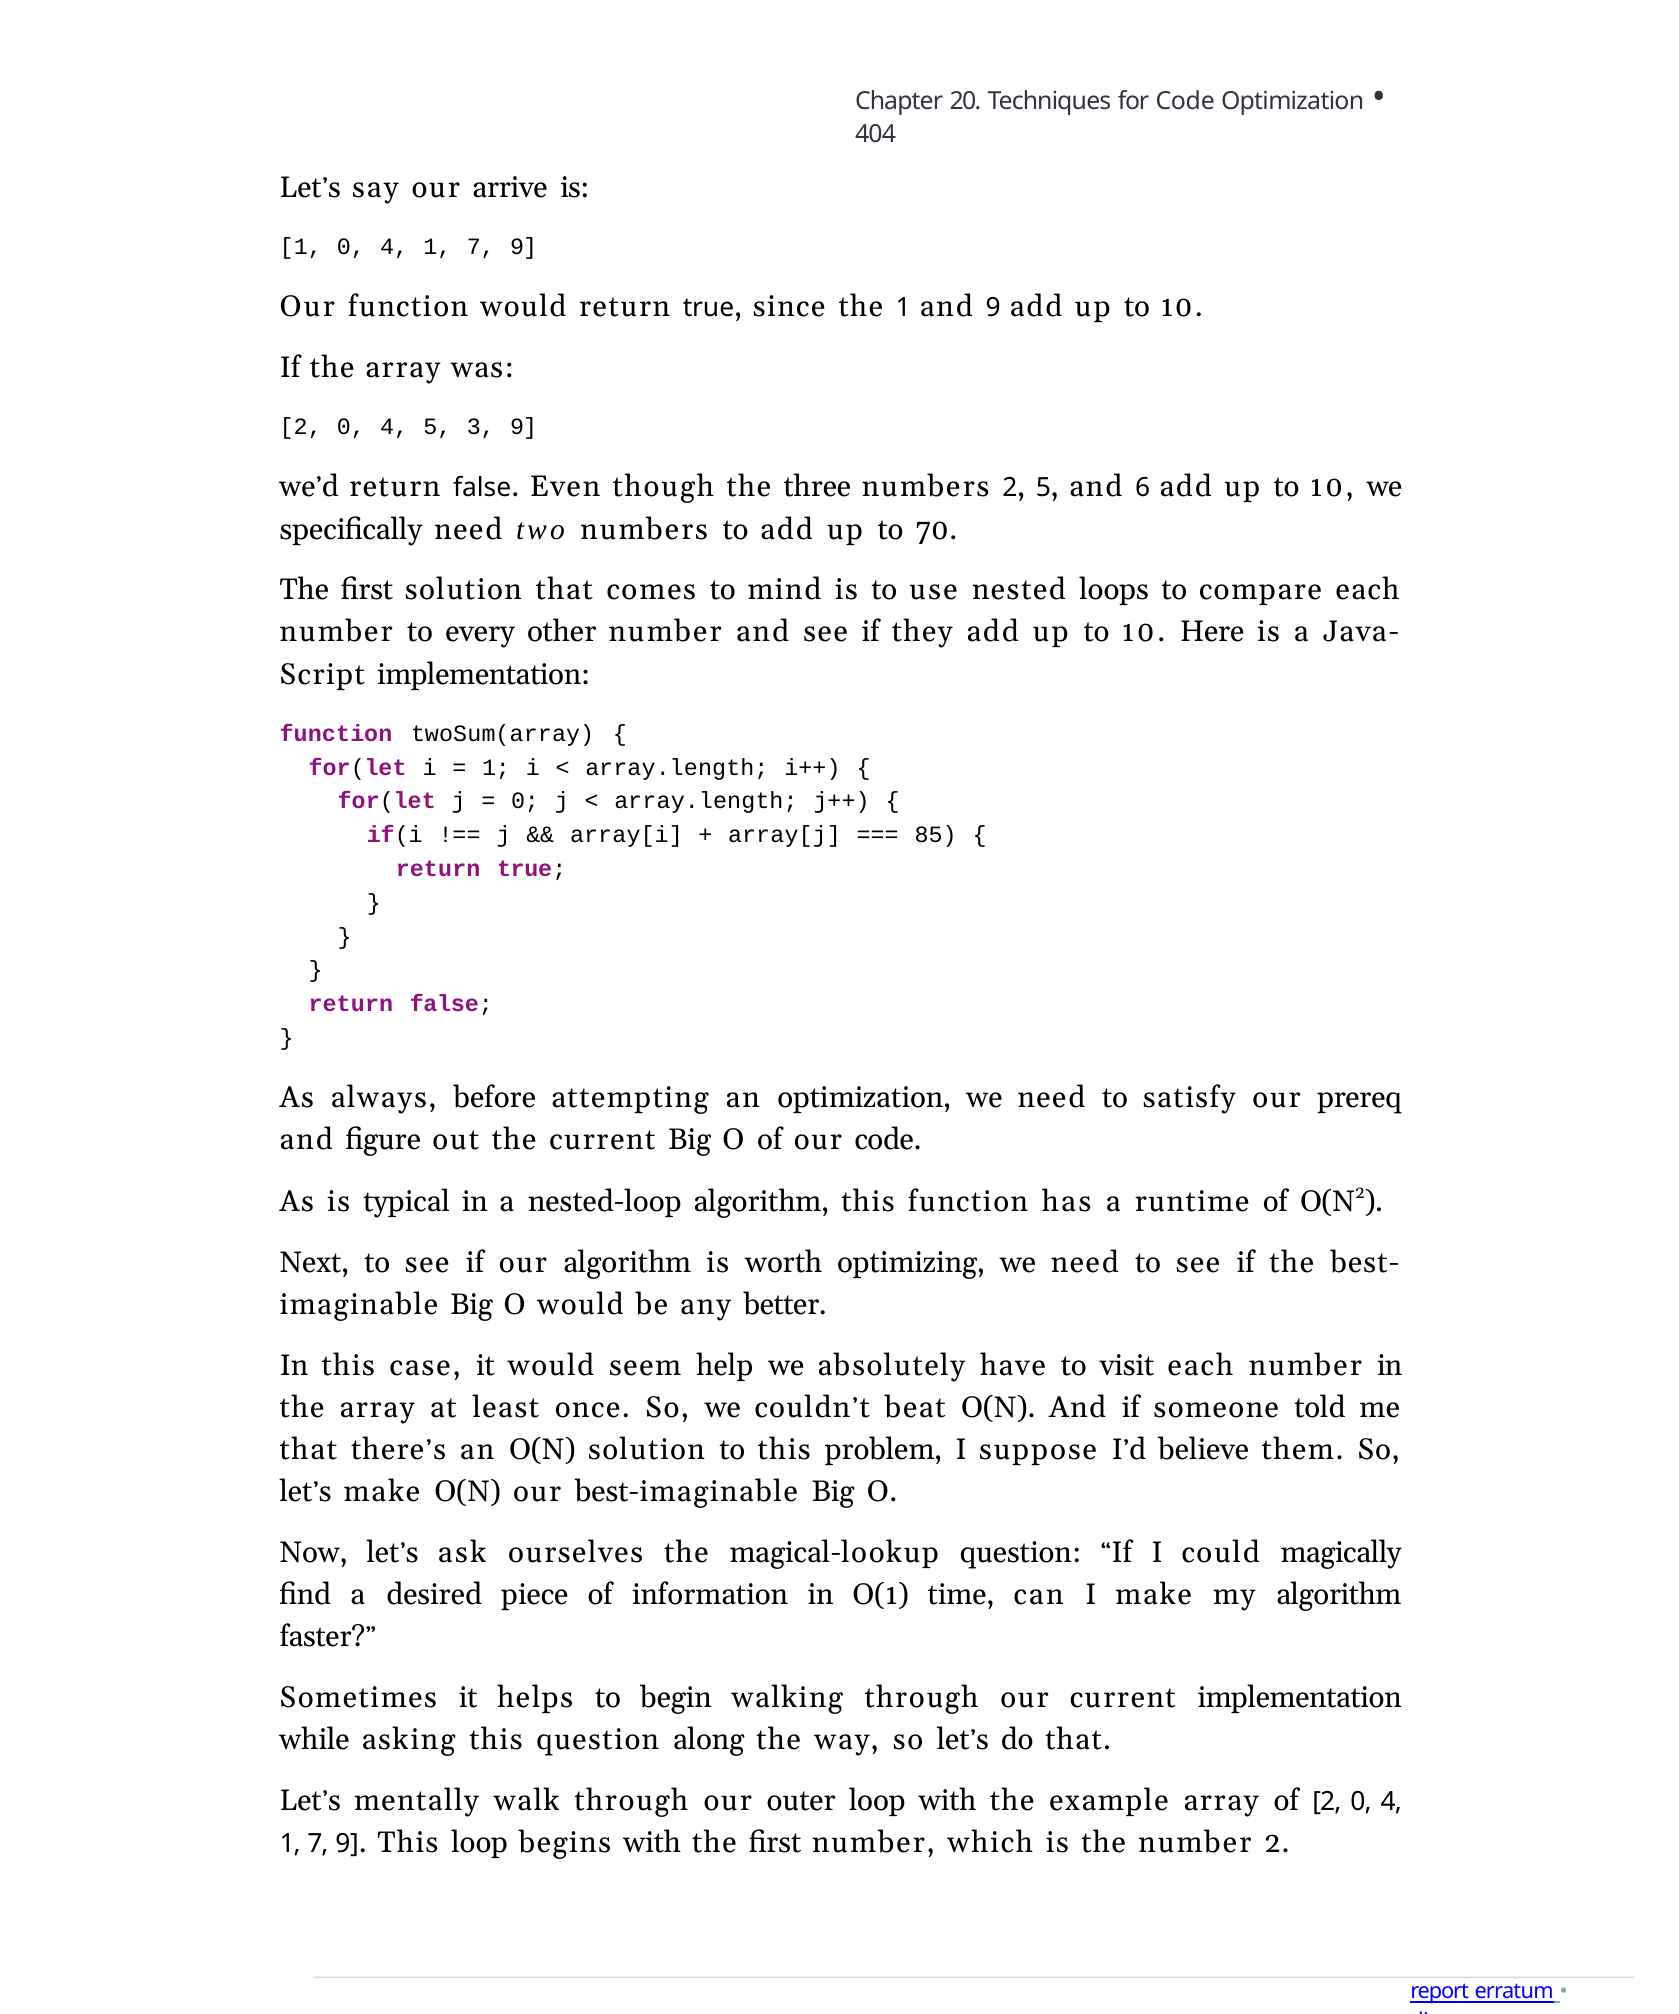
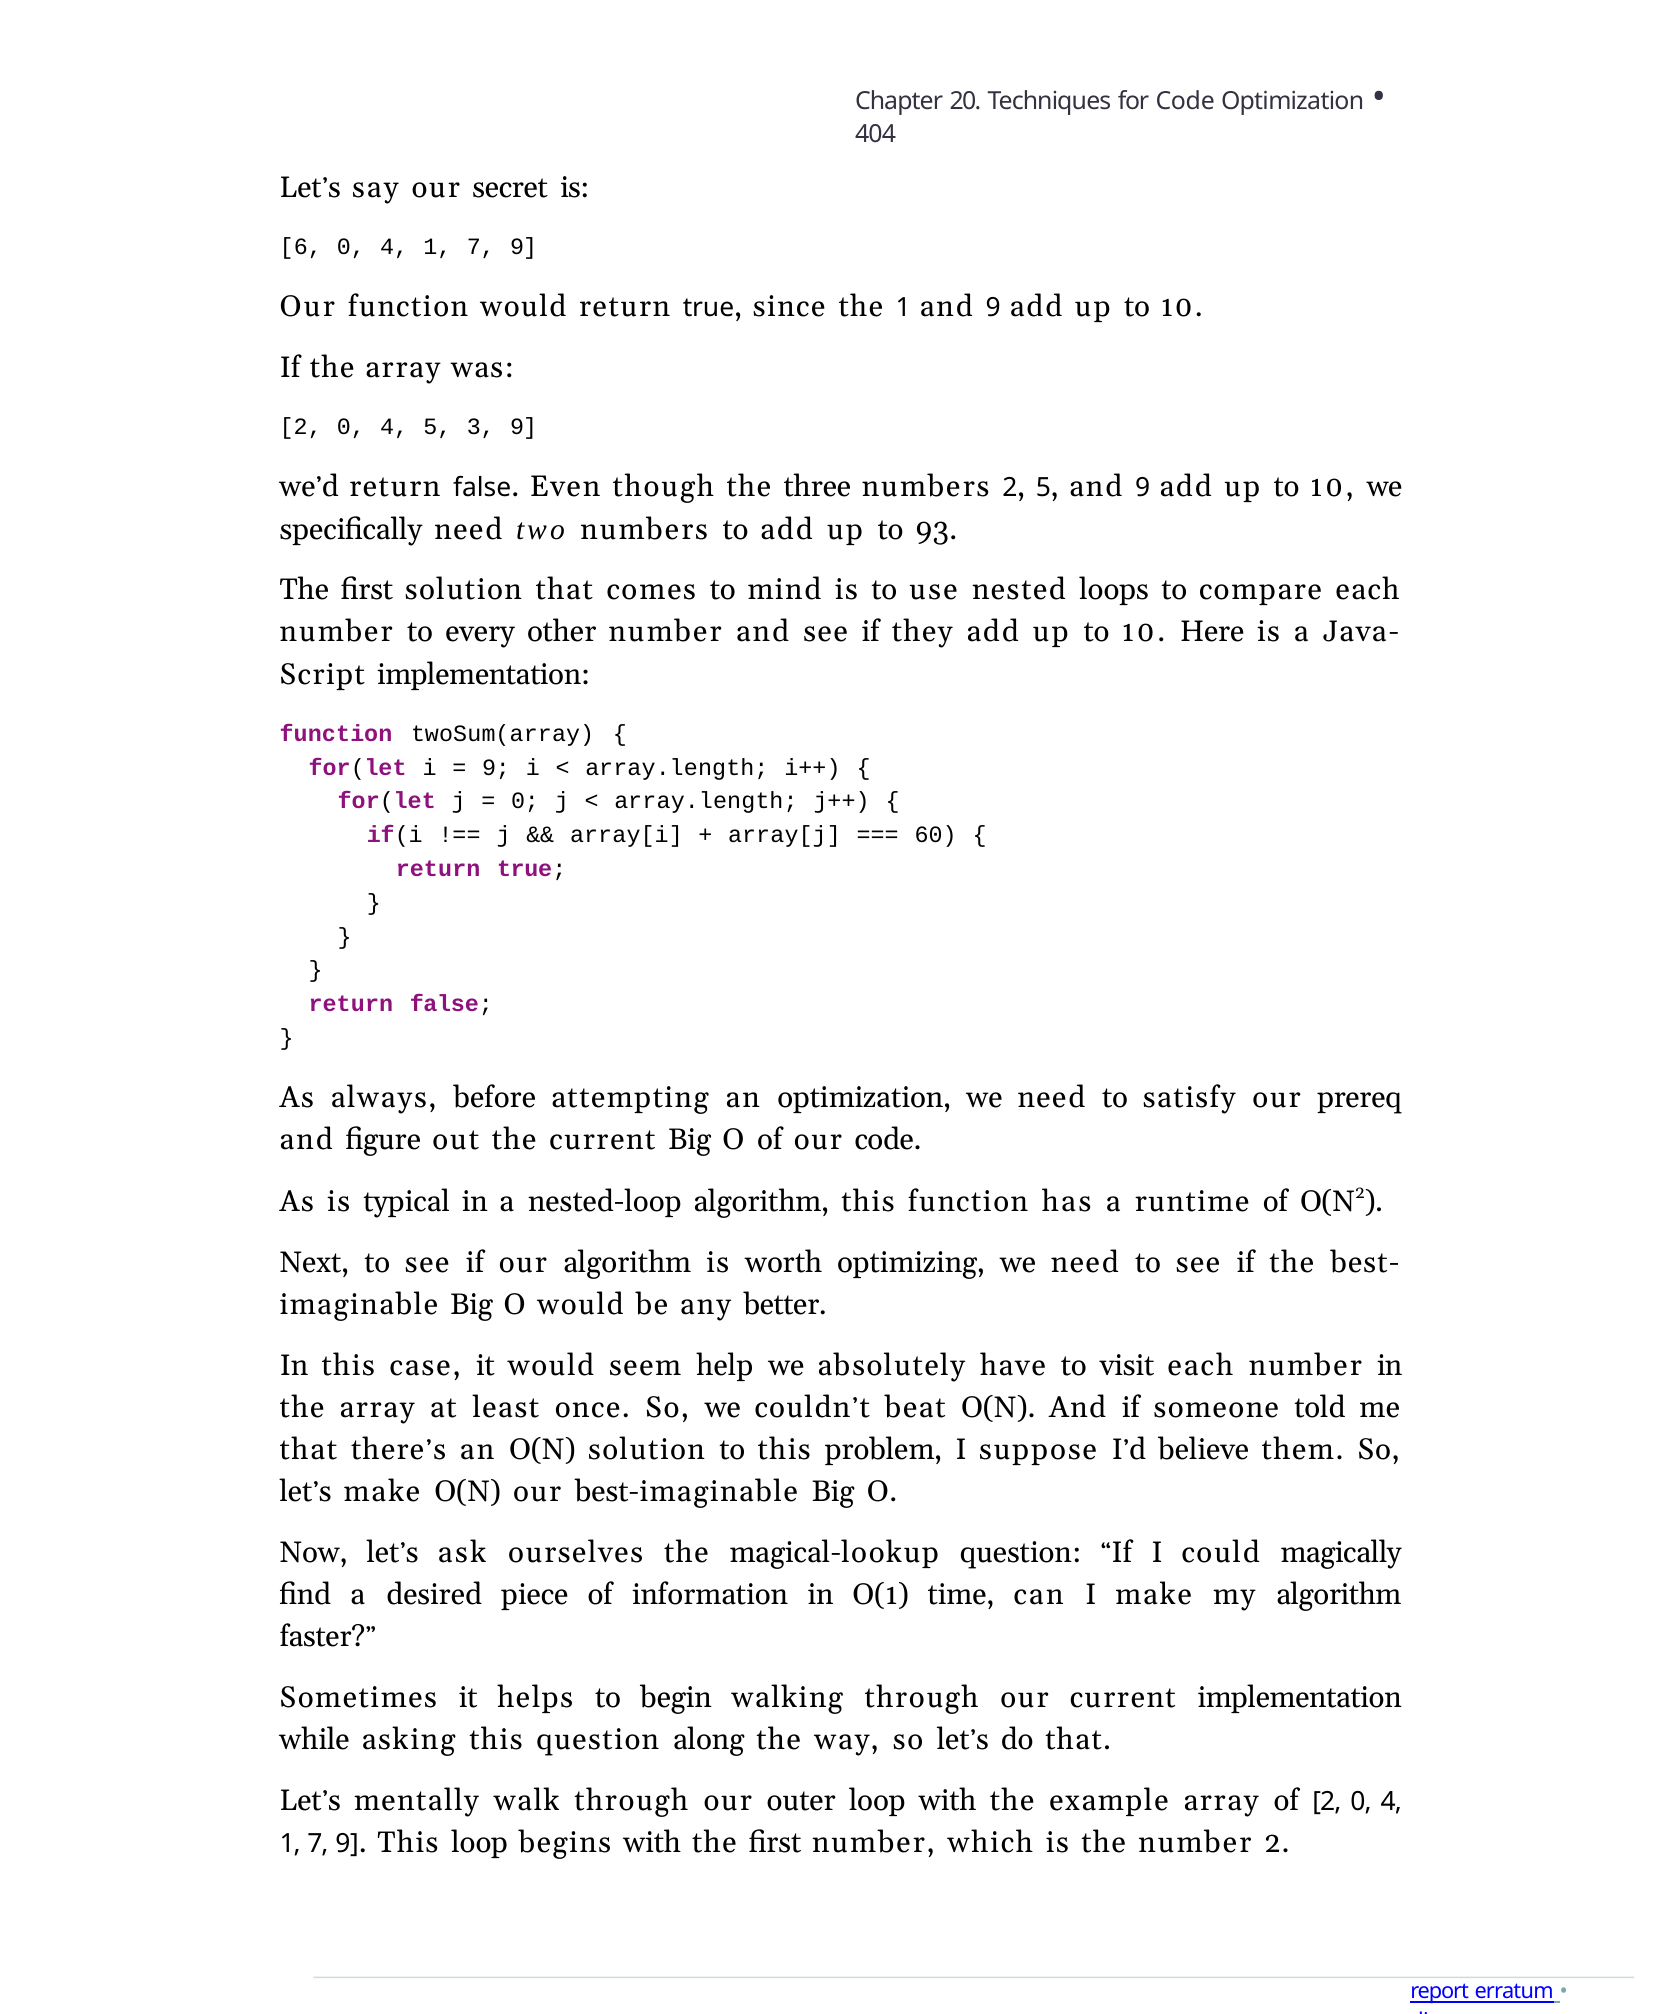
arrive: arrive -> secret
1 at (301, 247): 1 -> 6
5 and 6: 6 -> 9
70: 70 -> 93
1 at (496, 768): 1 -> 9
85: 85 -> 60
